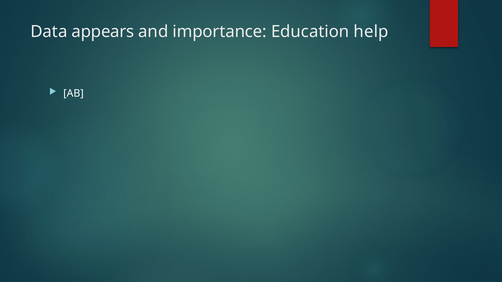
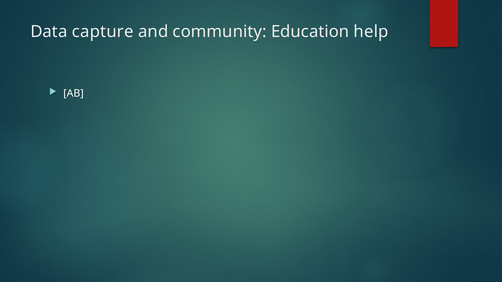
appears: appears -> capture
importance: importance -> community
